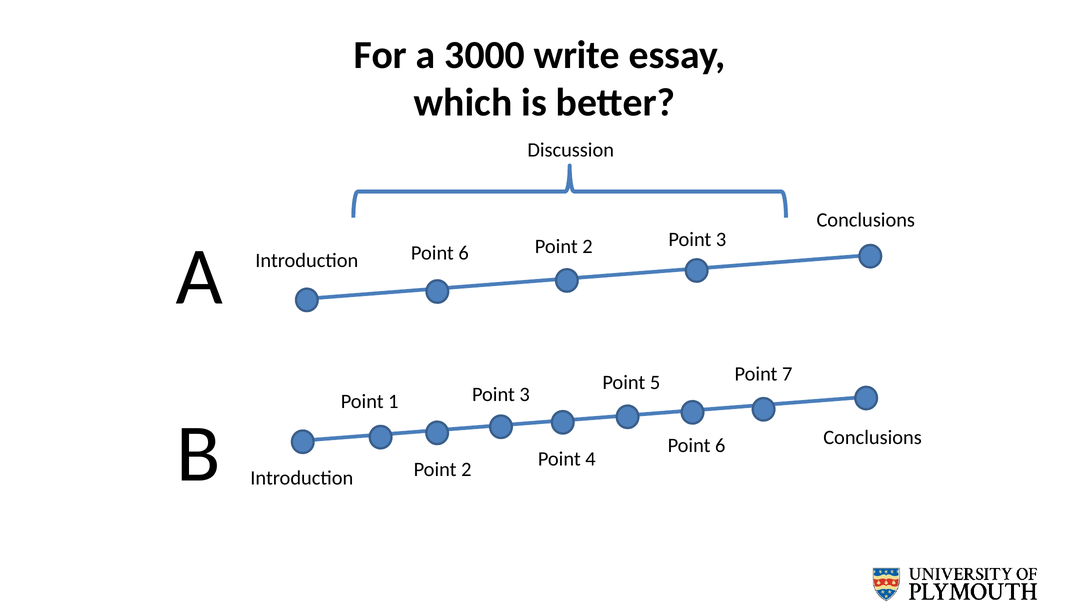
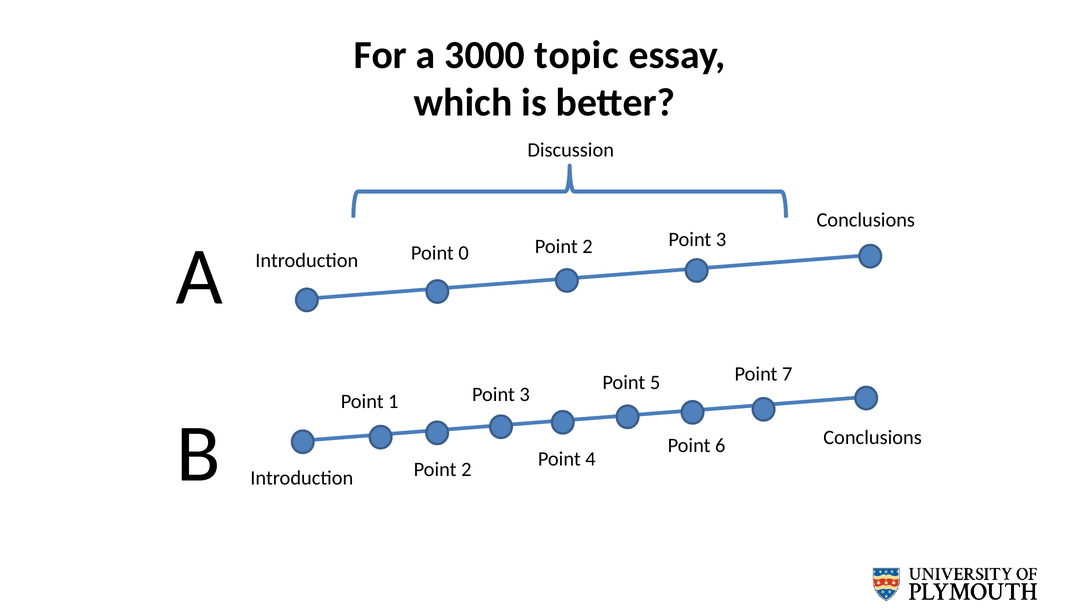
write: write -> topic
6 at (464, 253): 6 -> 0
